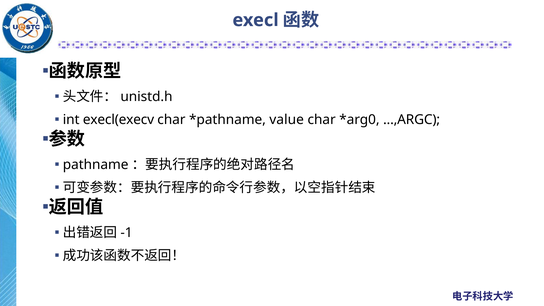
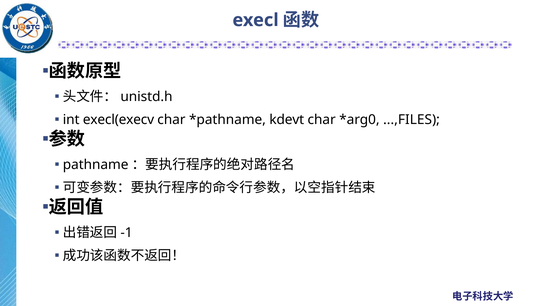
value: value -> kdevt
...,ARGC: ...,ARGC -> ...,FILES
